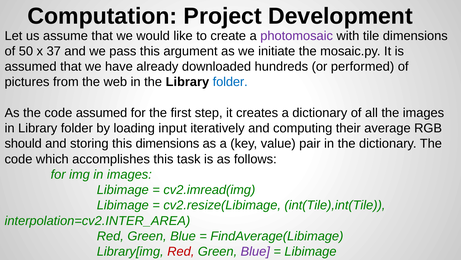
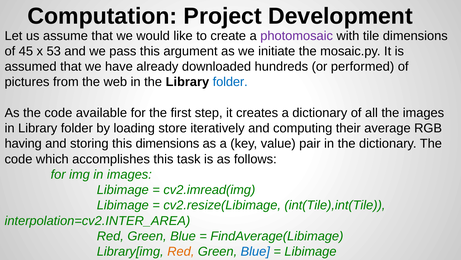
50: 50 -> 45
37: 37 -> 53
code assumed: assumed -> available
input: input -> store
should: should -> having
Red at (181, 251) colour: red -> orange
Blue at (255, 251) colour: purple -> blue
